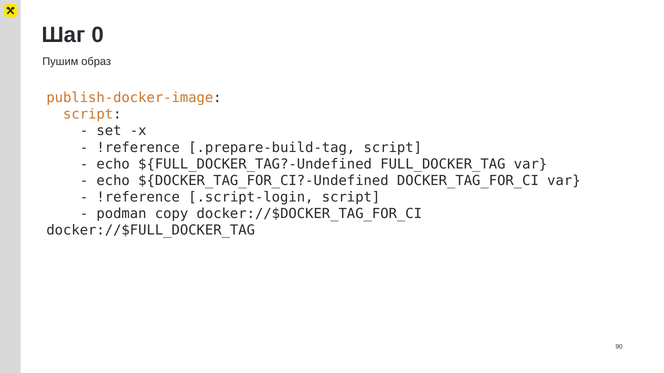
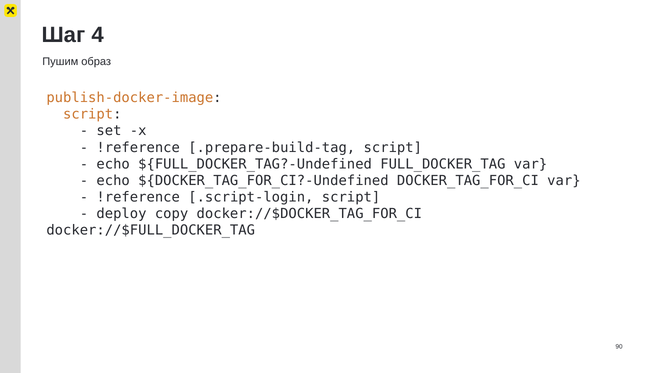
0: 0 -> 4
podman: podman -> deploy
